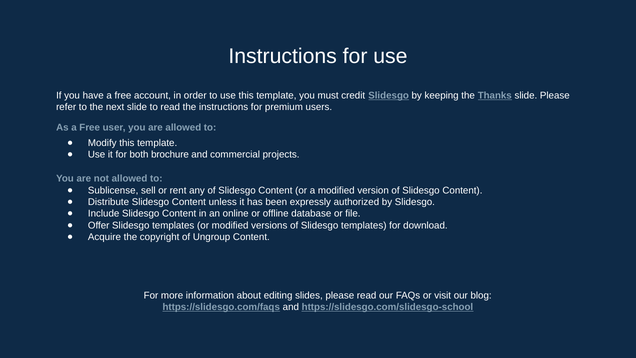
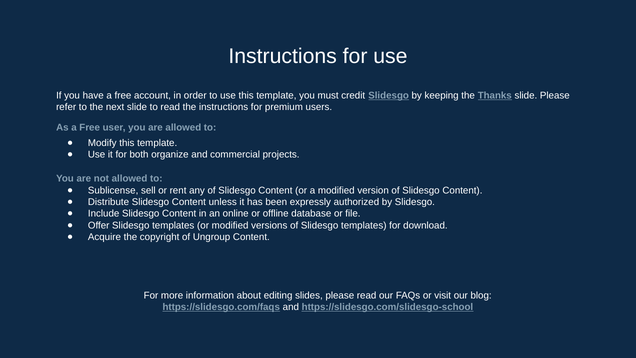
brochure: brochure -> organize
